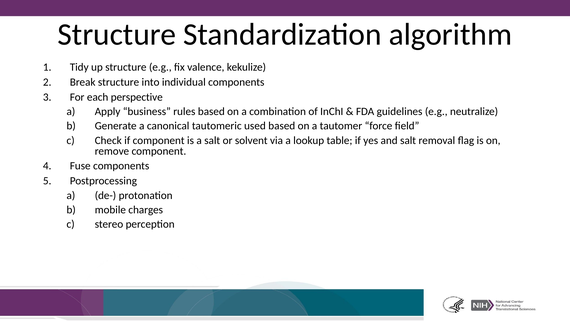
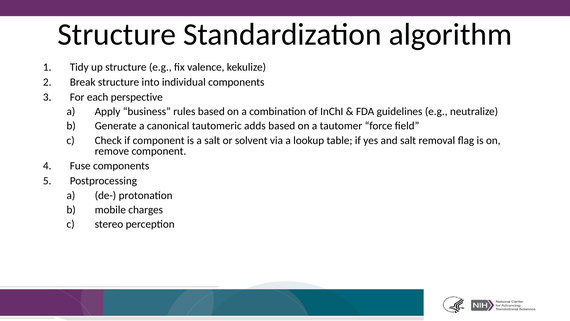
used: used -> adds
